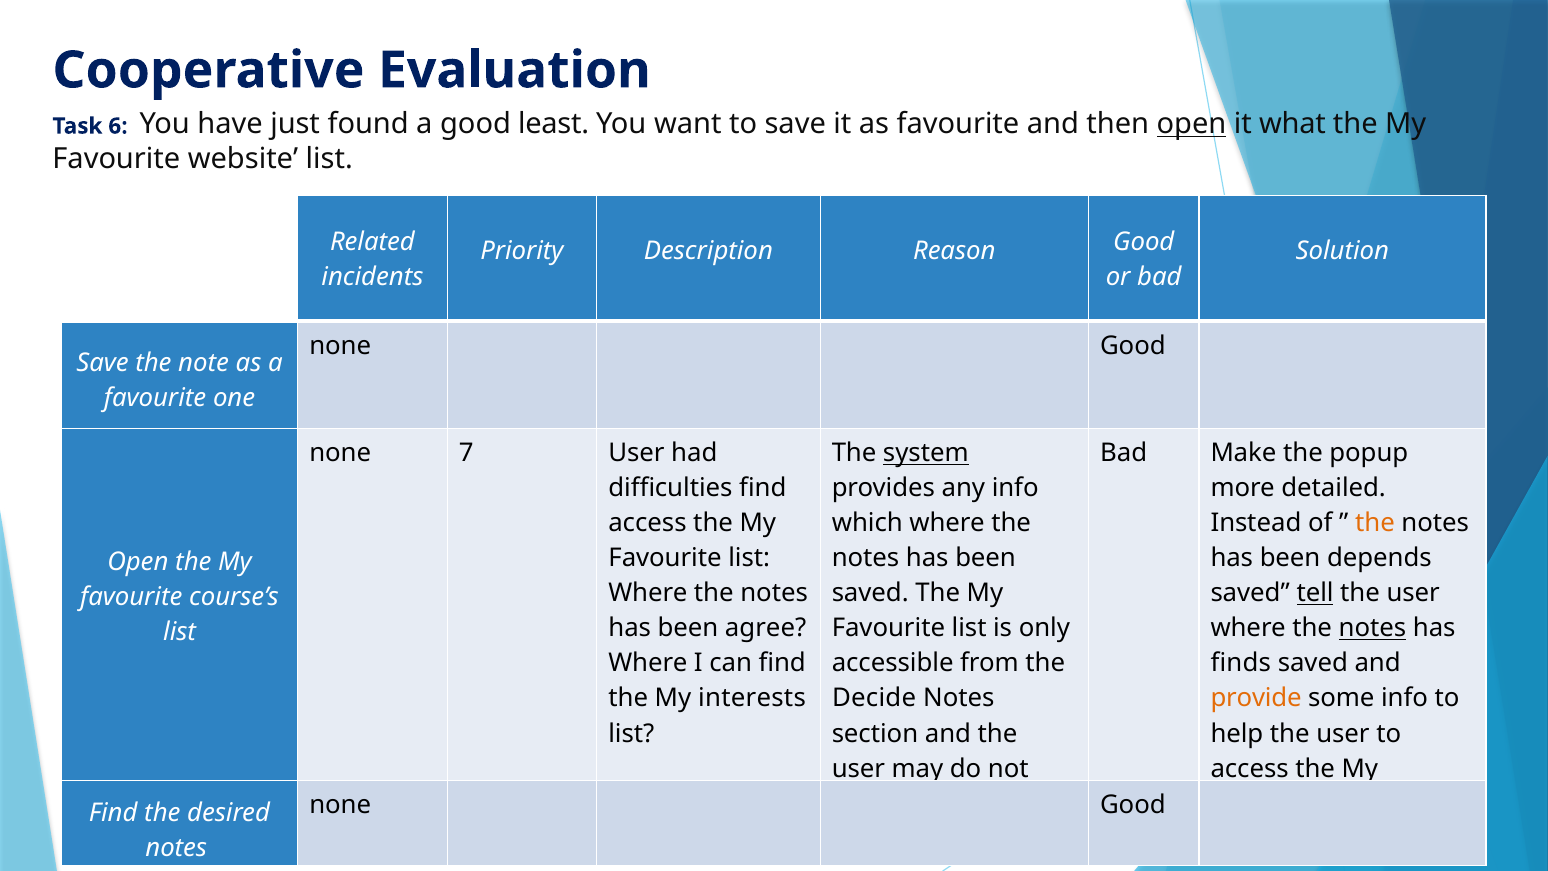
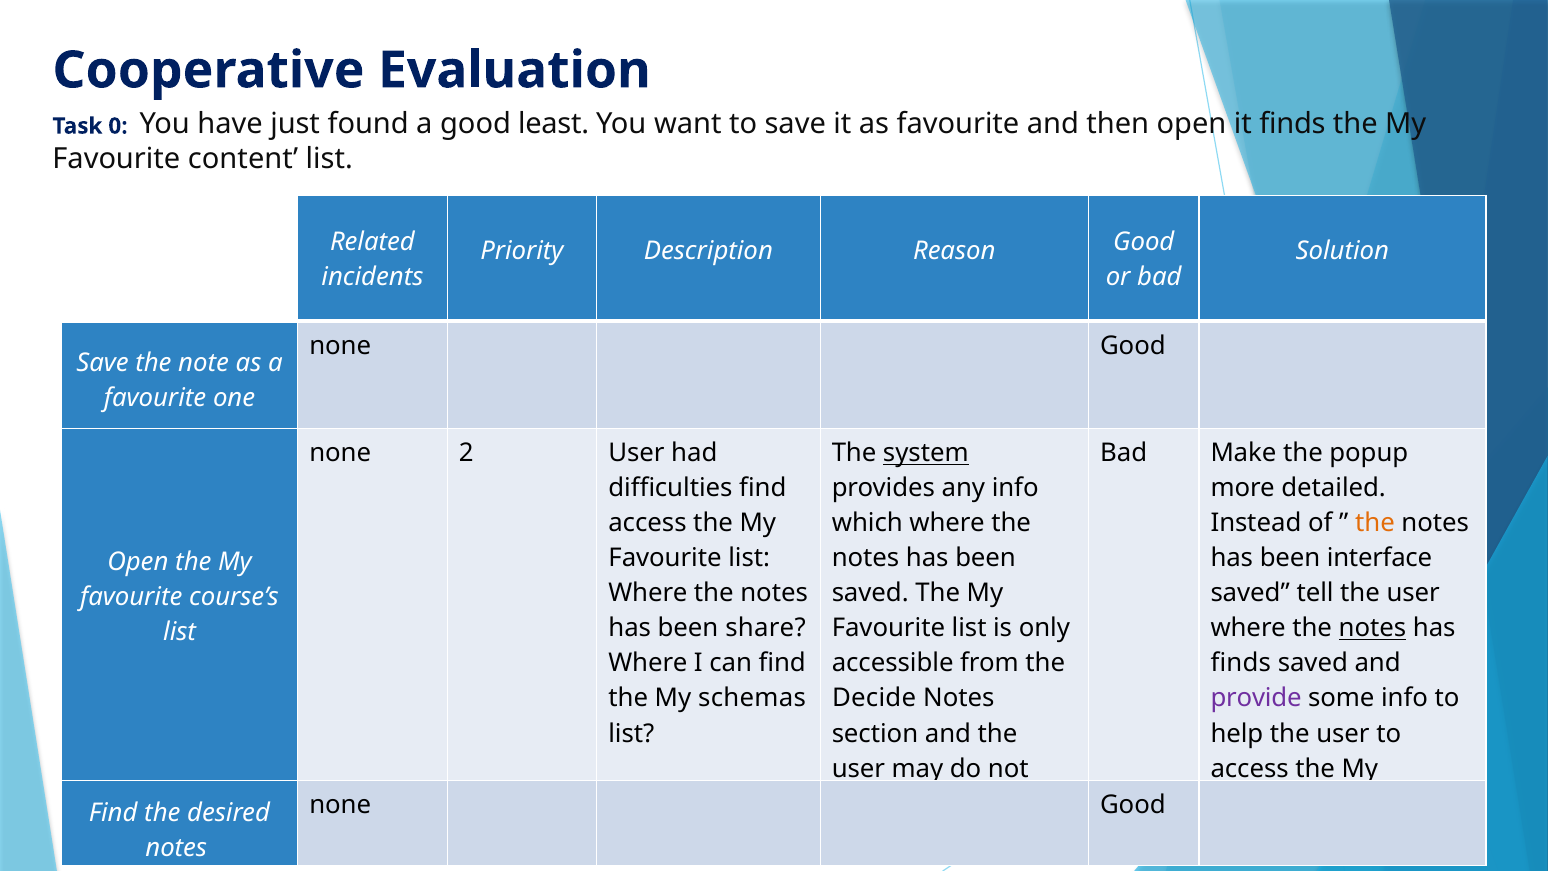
6: 6 -> 0
open at (1191, 124) underline: present -> none
it what: what -> finds
website: website -> content
7: 7 -> 2
depends: depends -> interface
tell underline: present -> none
agree: agree -> share
interests: interests -> schemas
provide colour: orange -> purple
